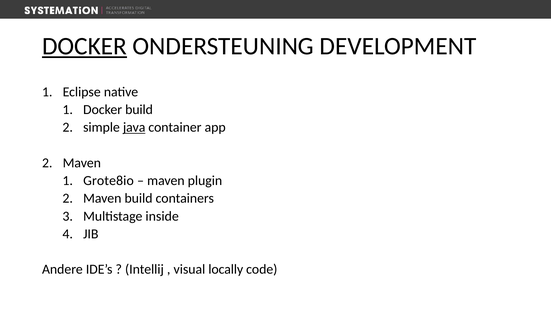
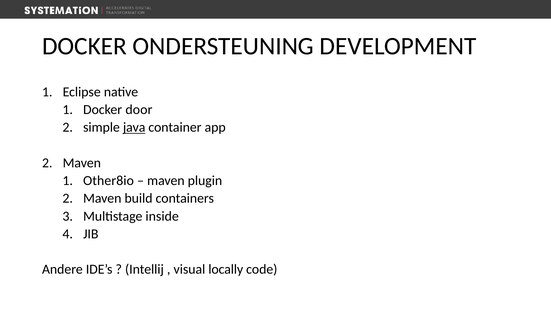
DOCKER at (84, 46) underline: present -> none
Docker build: build -> door
Grote8io: Grote8io -> Other8io
